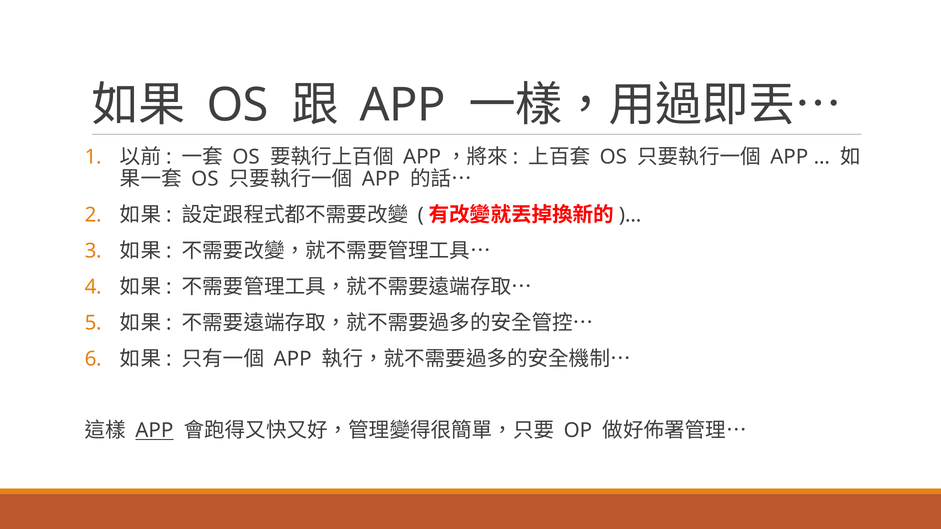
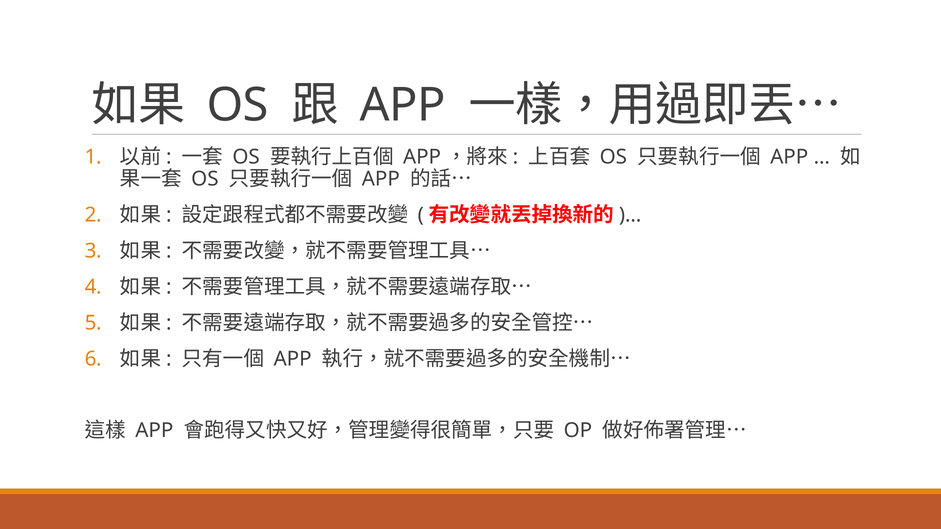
APP at (154, 431) underline: present -> none
